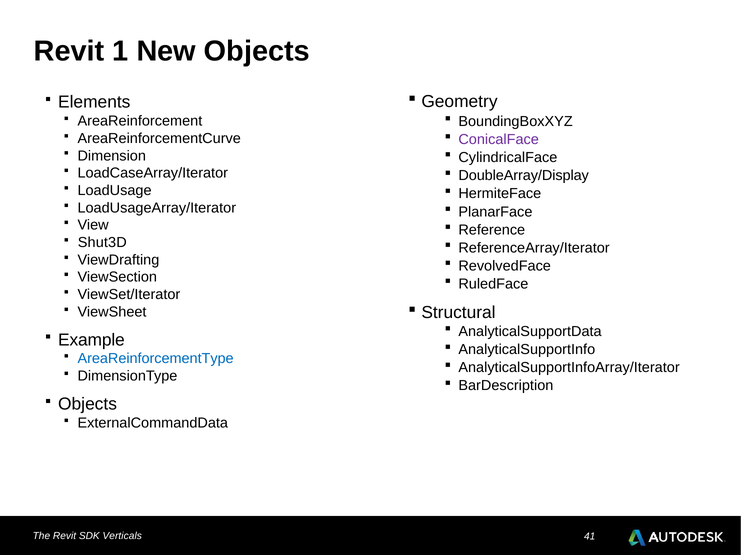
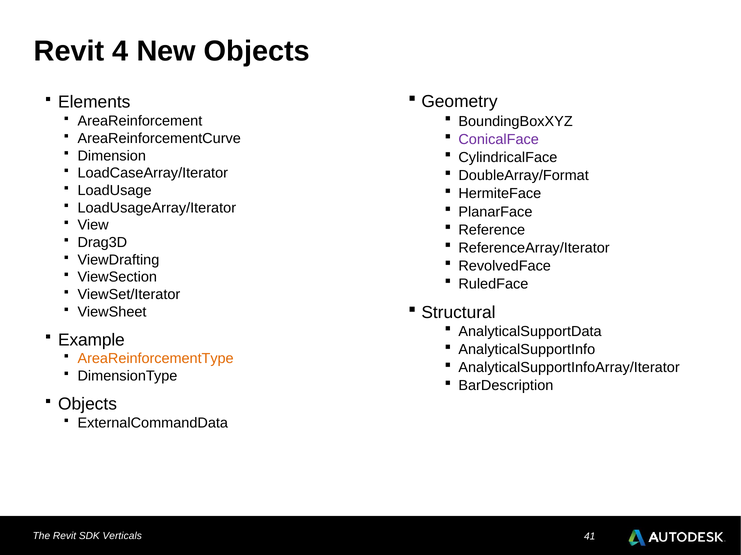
1: 1 -> 4
DoubleArray/Display: DoubleArray/Display -> DoubleArray/Format
Shut3D: Shut3D -> Drag3D
AreaReinforcementType colour: blue -> orange
